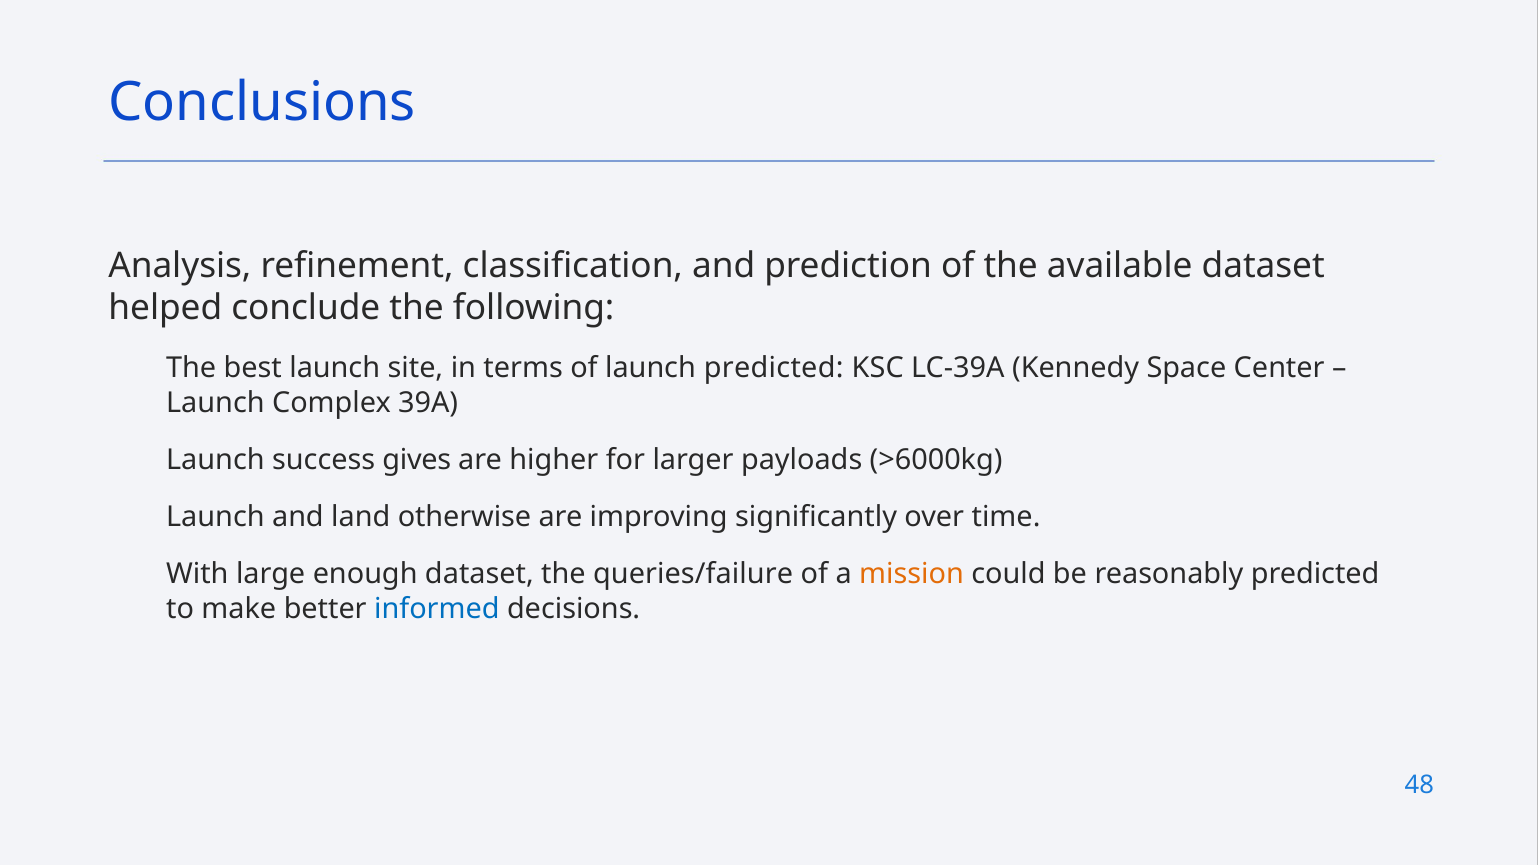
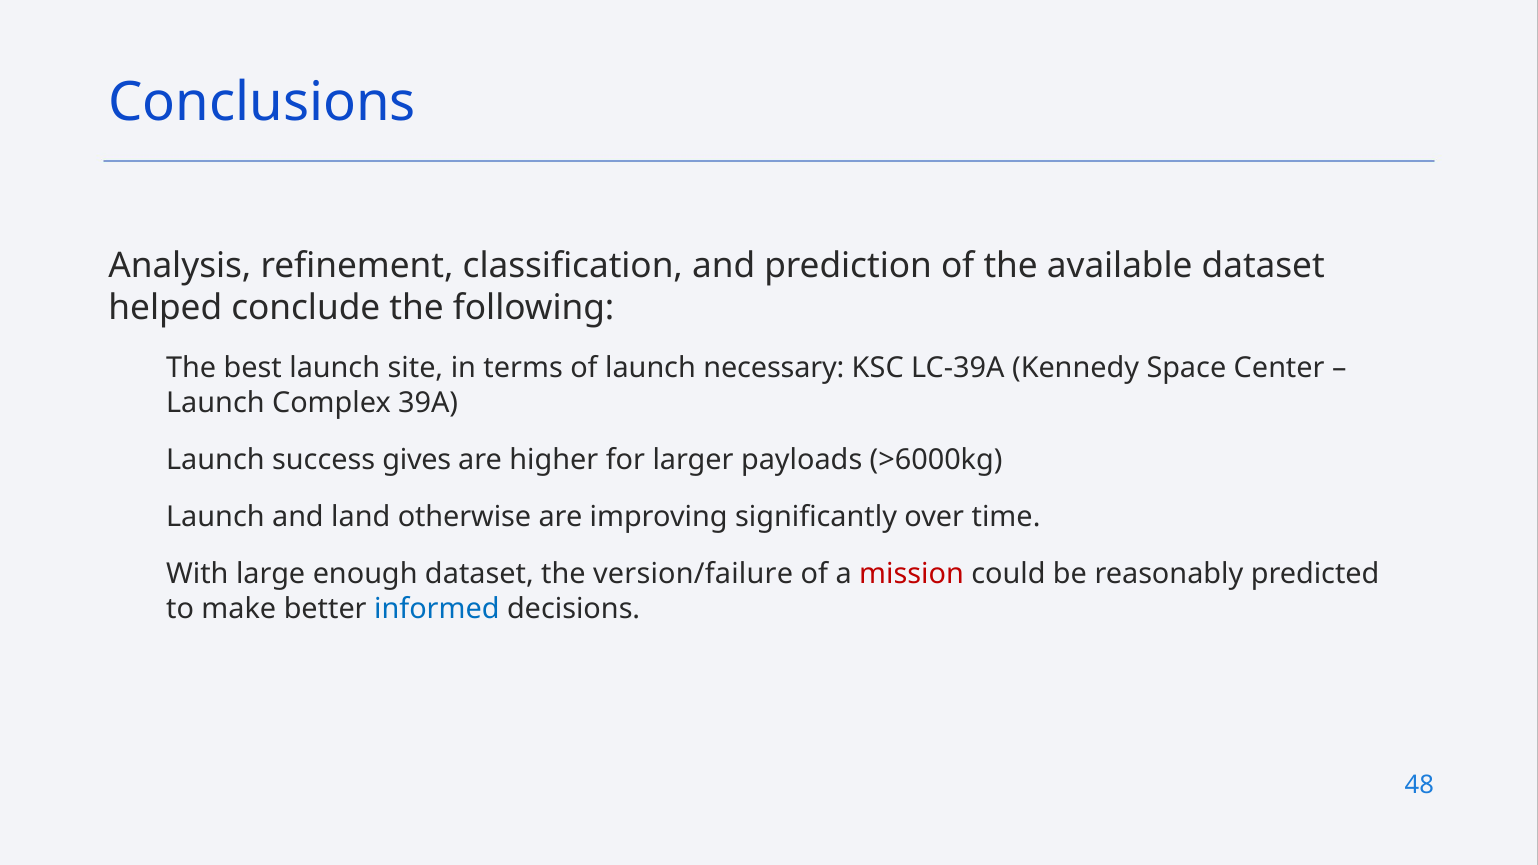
launch predicted: predicted -> necessary
queries/failure: queries/failure -> version/failure
mission colour: orange -> red
